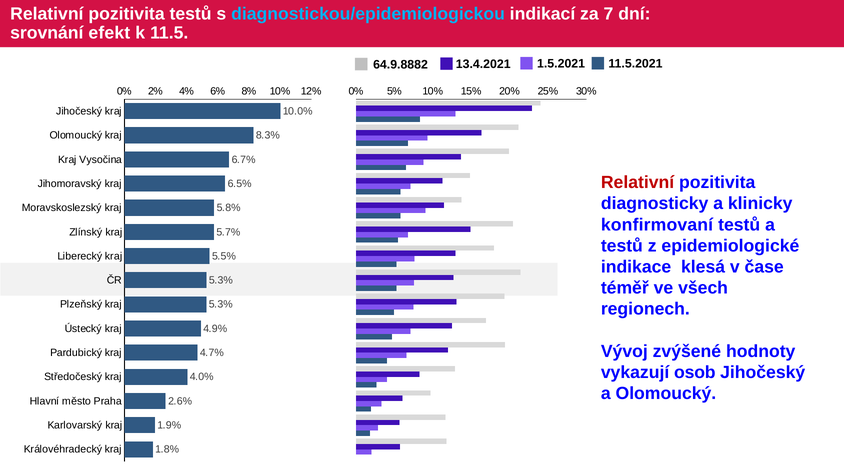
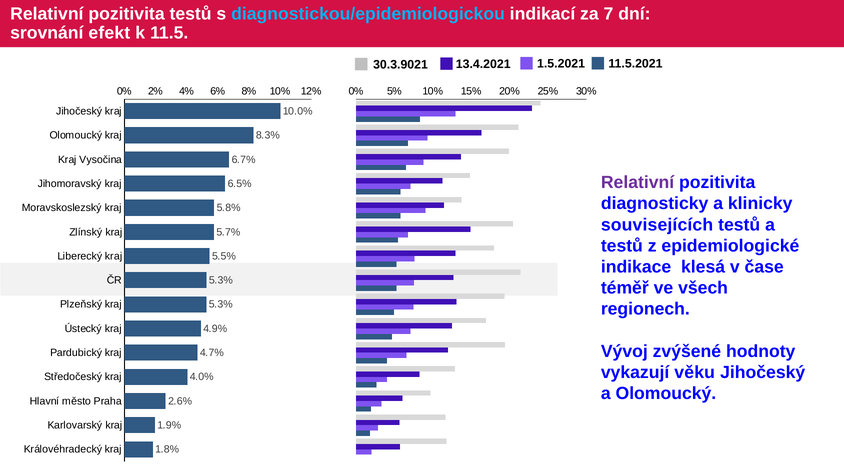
64.9.8882: 64.9.8882 -> 30.3.9021
Relativní at (638, 182) colour: red -> purple
konfirmovaní: konfirmovaní -> souvisejících
osob: osob -> věku
